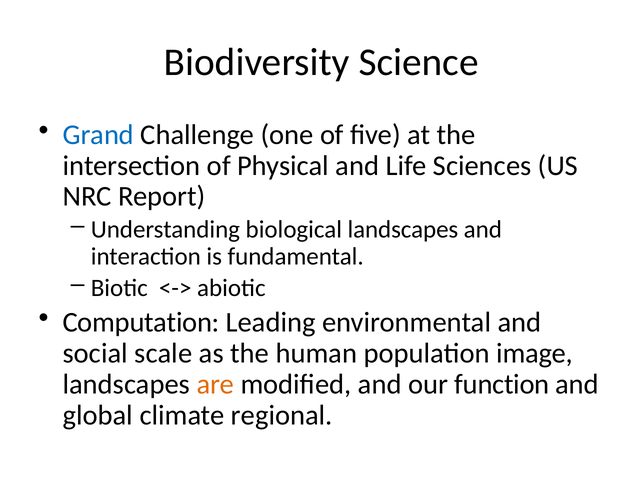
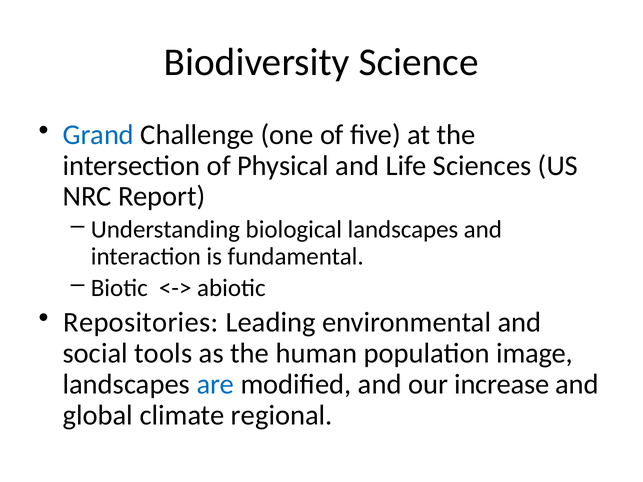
Computation: Computation -> Repositories
scale: scale -> tools
are colour: orange -> blue
function: function -> increase
